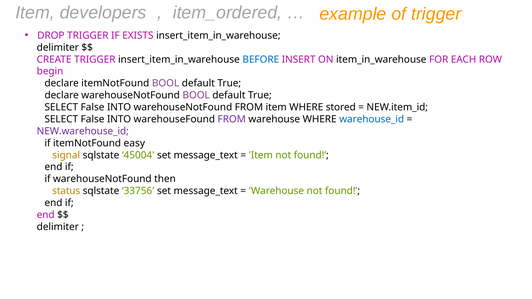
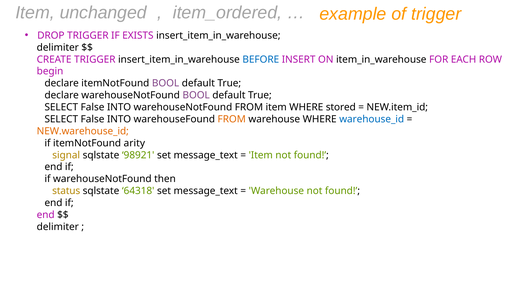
developers: developers -> unchanged
FROM at (232, 119) colour: purple -> orange
NEW.warehouse_id colour: purple -> orange
easy: easy -> arity
45004: 45004 -> 98921
33756: 33756 -> 64318
